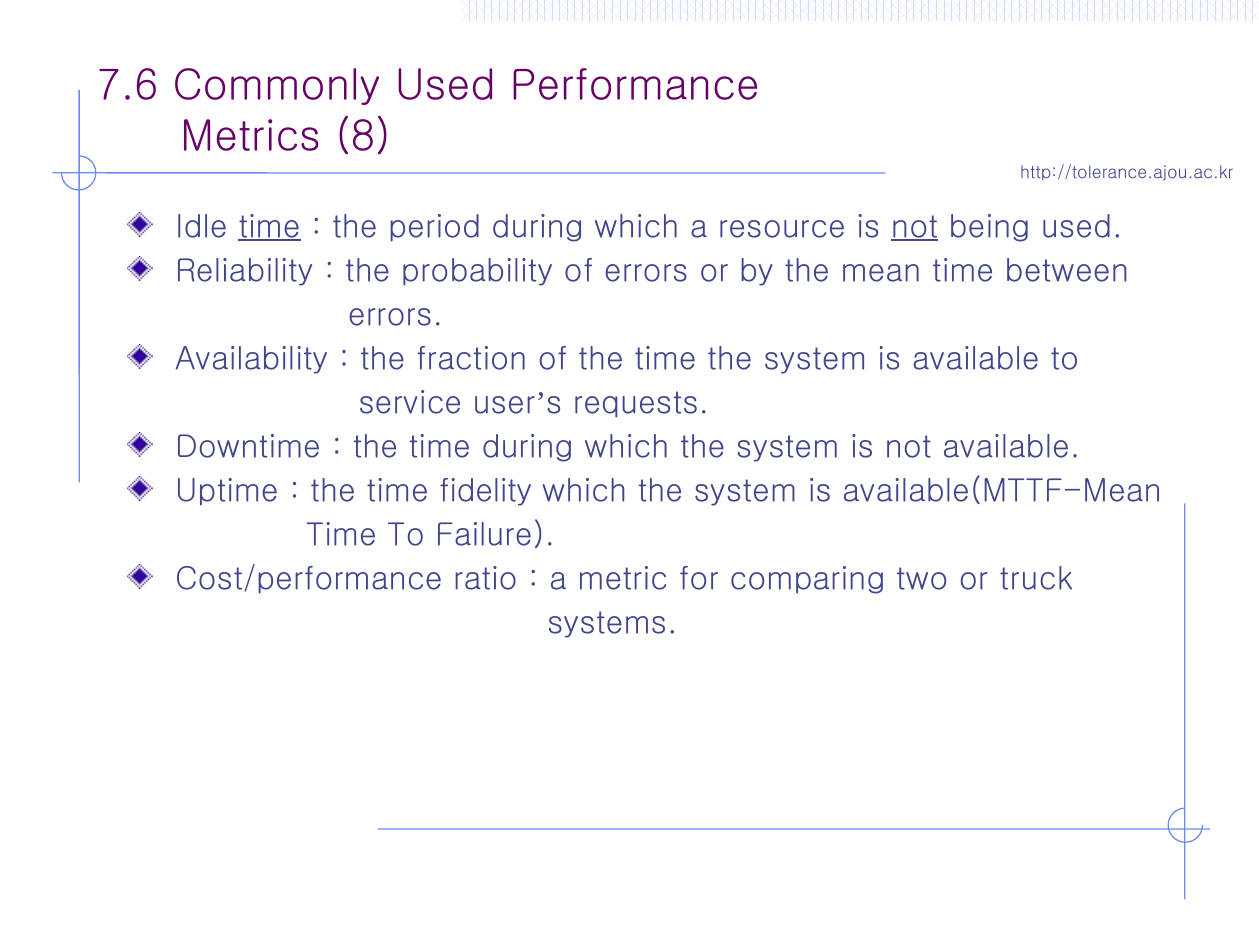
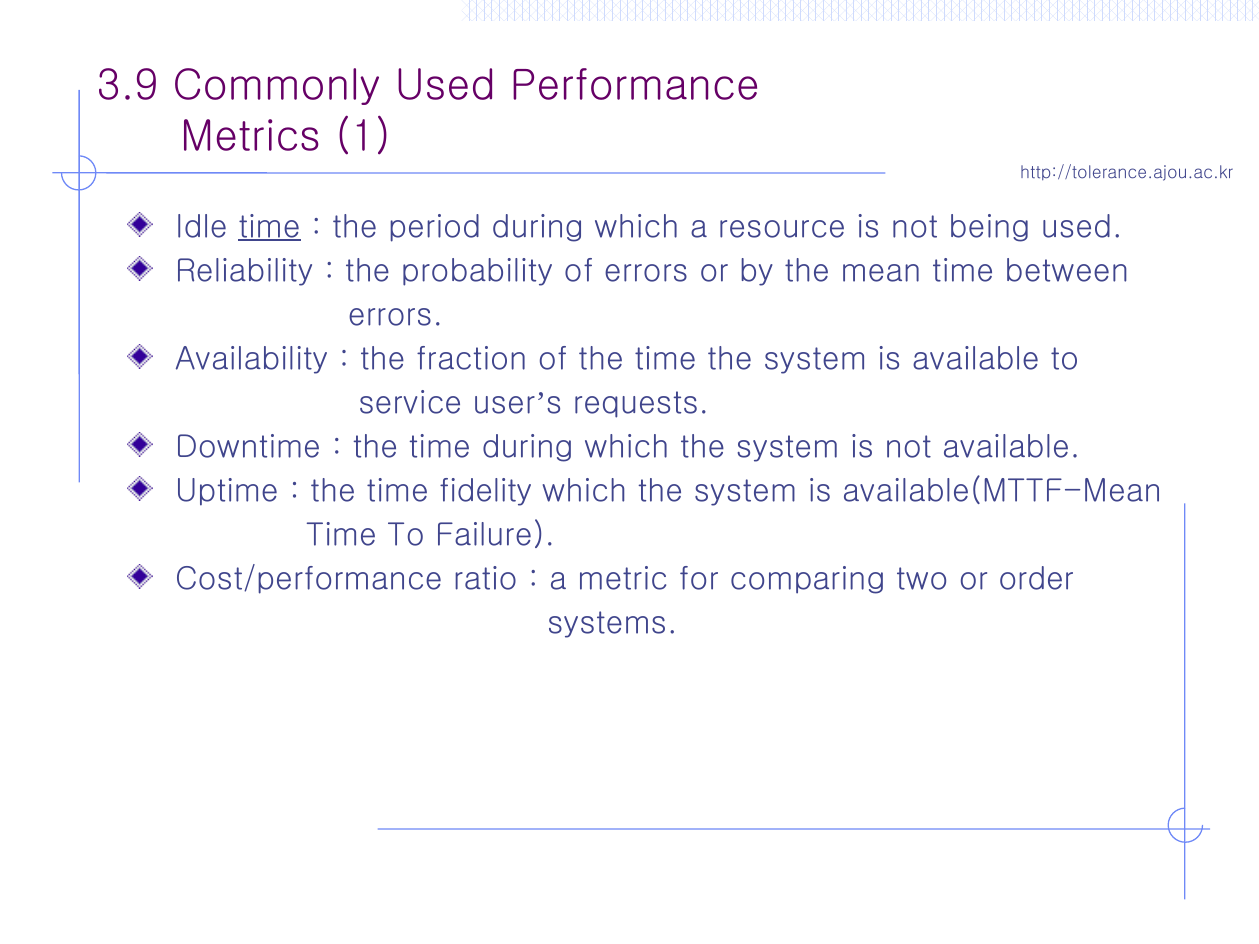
7.6: 7.6 -> 3.9
8: 8 -> 1
not at (915, 227) underline: present -> none
truck: truck -> order
